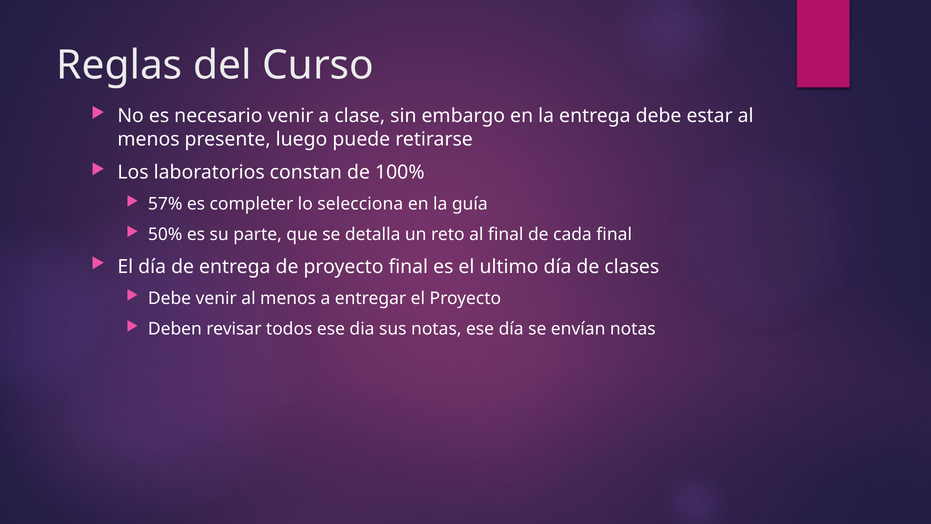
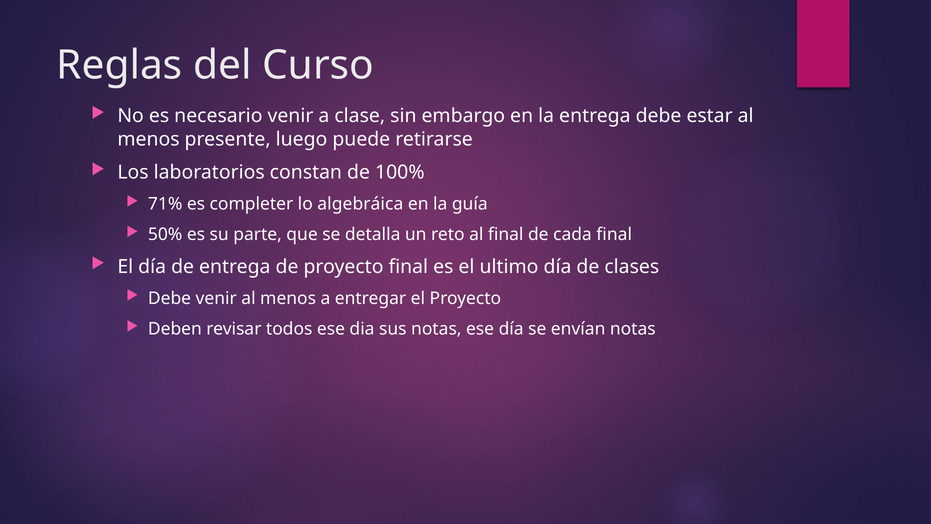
57%: 57% -> 71%
selecciona: selecciona -> algebráica
